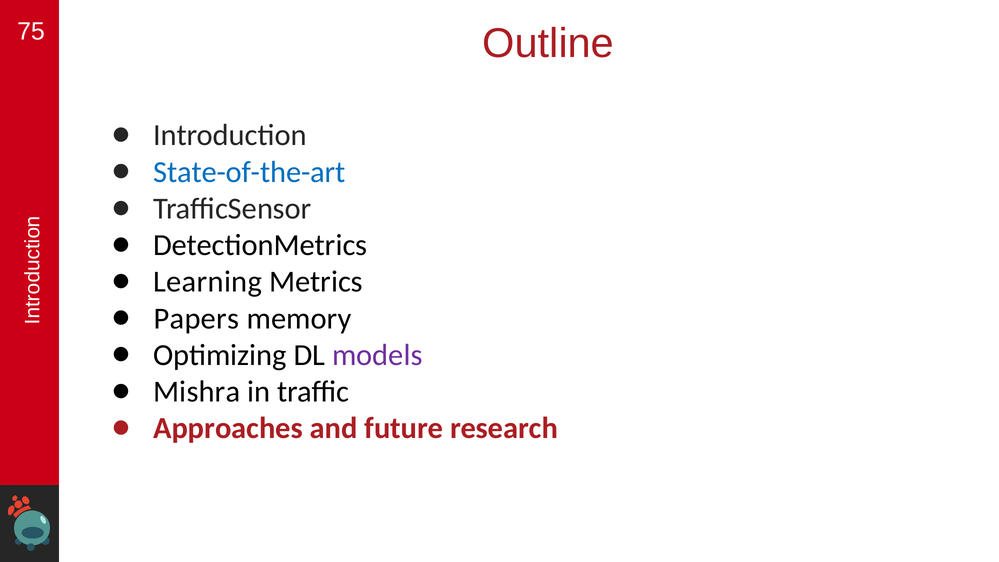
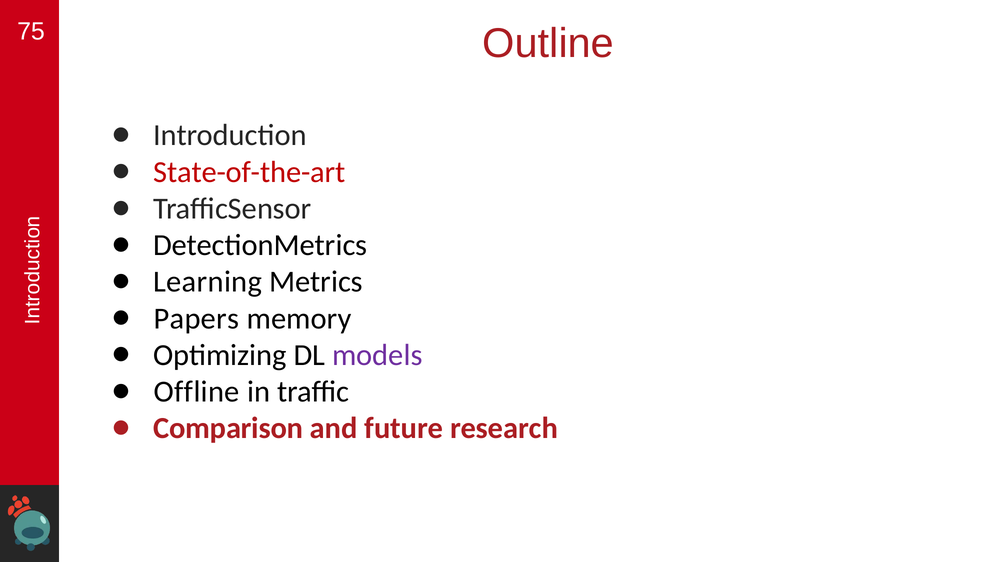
State-of-the-art colour: blue -> red
Mishra: Mishra -> Offline
Approaches: Approaches -> Comparison
